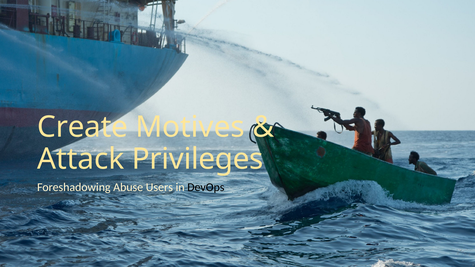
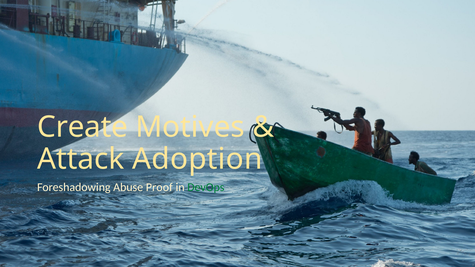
Privileges: Privileges -> Adoption
Users: Users -> Proof
DevOps colour: black -> green
